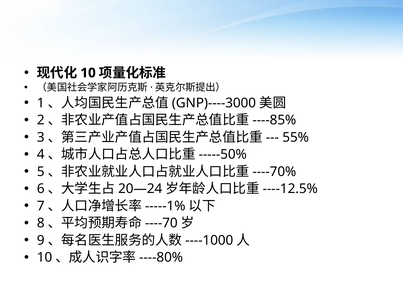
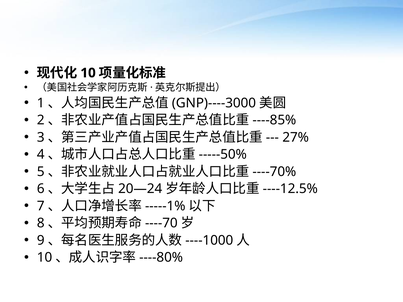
55%: 55% -> 27%
